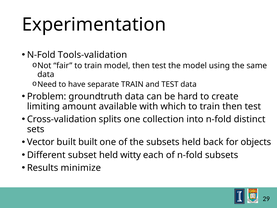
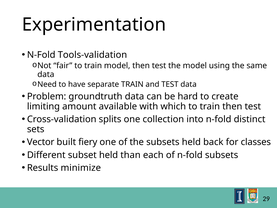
built built: built -> fiery
objects: objects -> classes
witty: witty -> than
